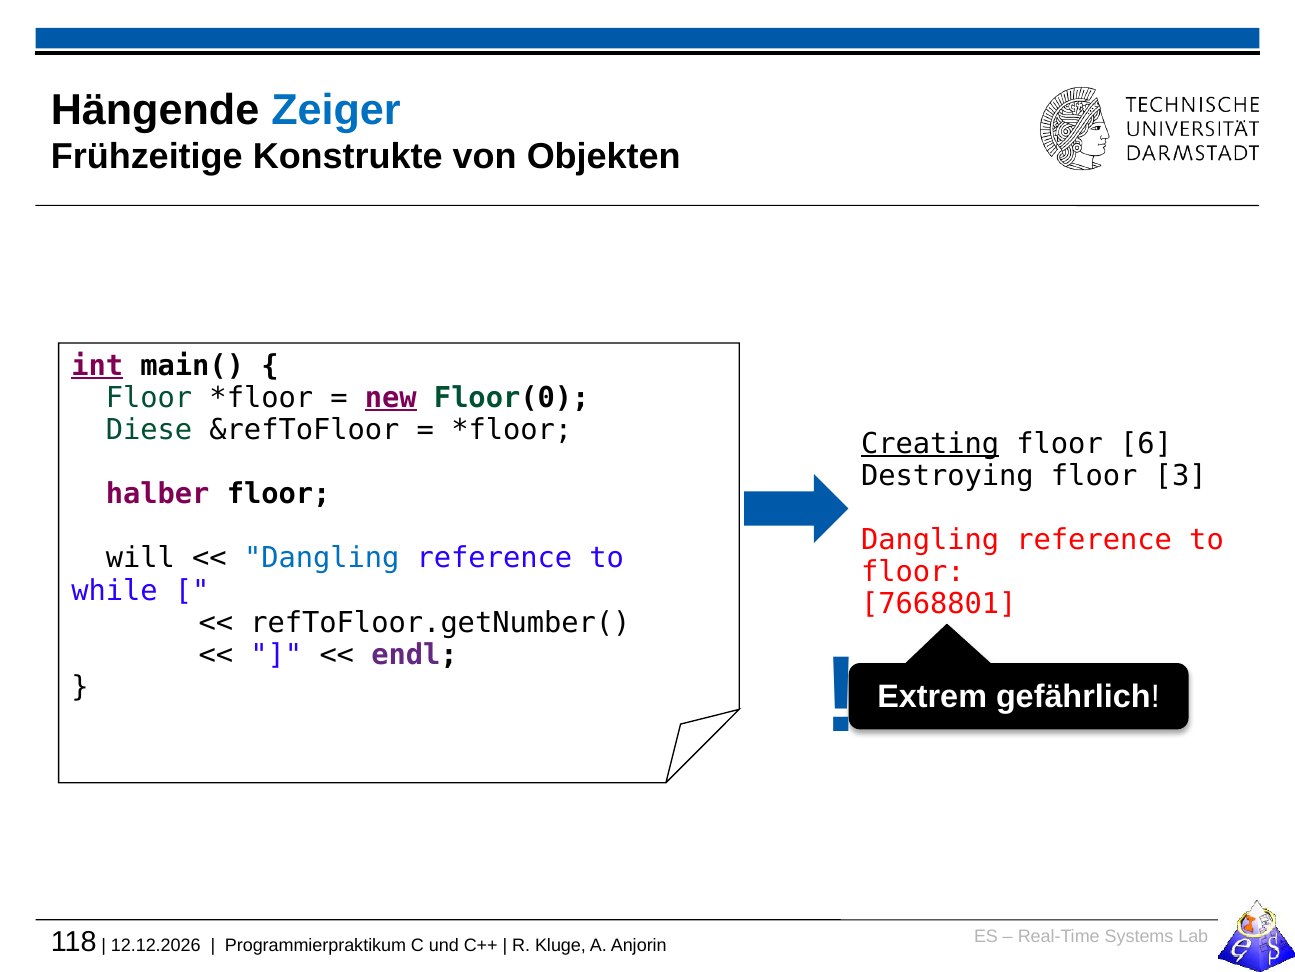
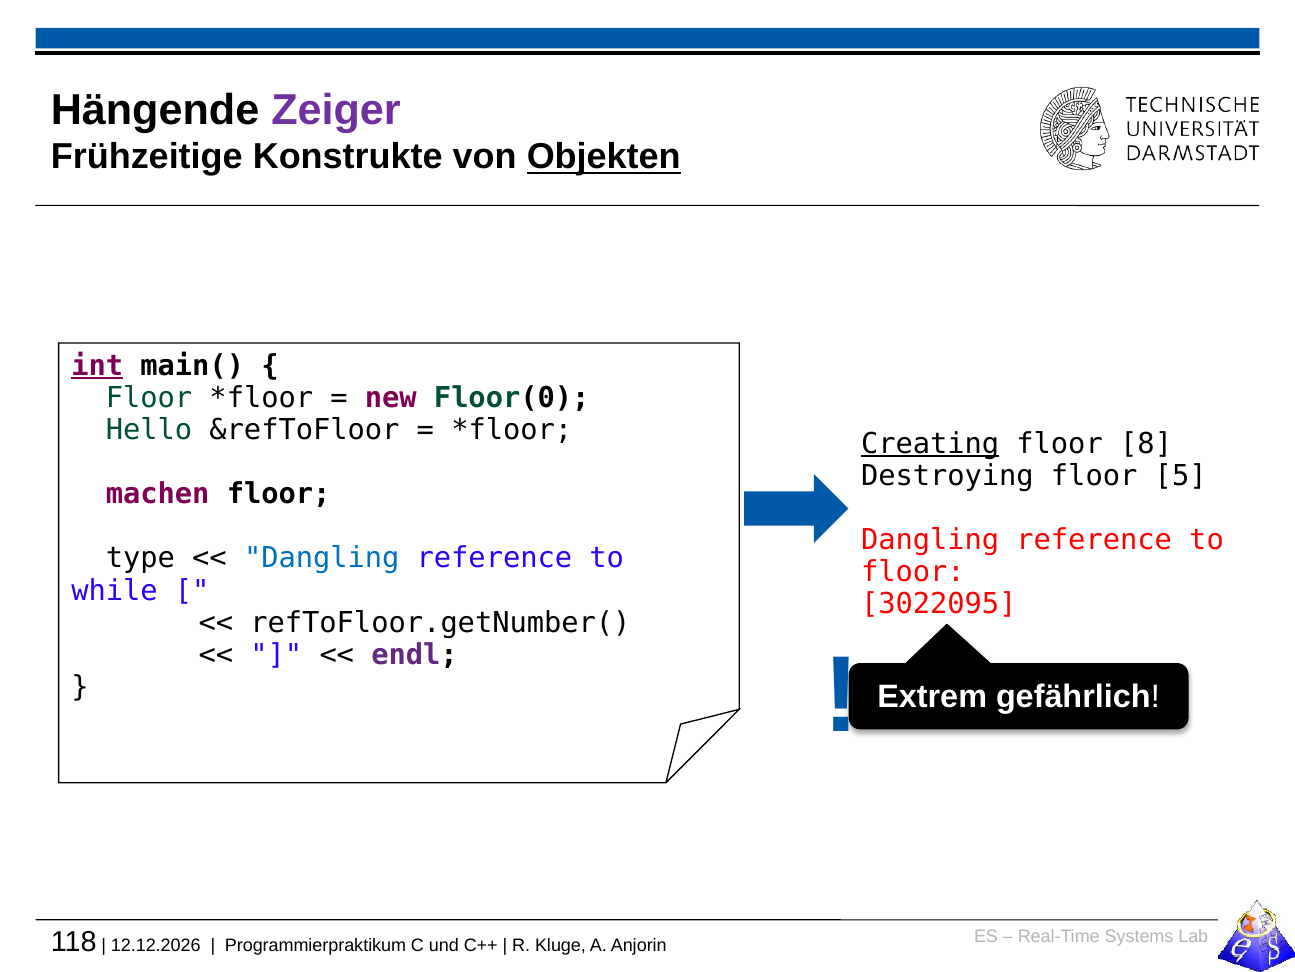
Zeiger colour: blue -> purple
Objekten underline: none -> present
new underline: present -> none
Diese: Diese -> Hello
6: 6 -> 8
3: 3 -> 5
halber: halber -> machen
will: will -> type
7668801: 7668801 -> 3022095
